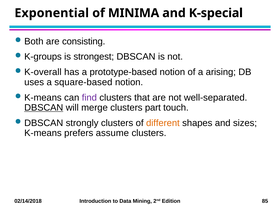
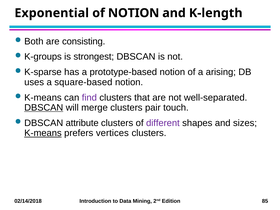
of MINIMA: MINIMA -> NOTION
K-special: K-special -> K-length
K-overall: K-overall -> K-sparse
part: part -> pair
strongly: strongly -> attribute
different colour: orange -> purple
K-means at (43, 133) underline: none -> present
assume: assume -> vertices
